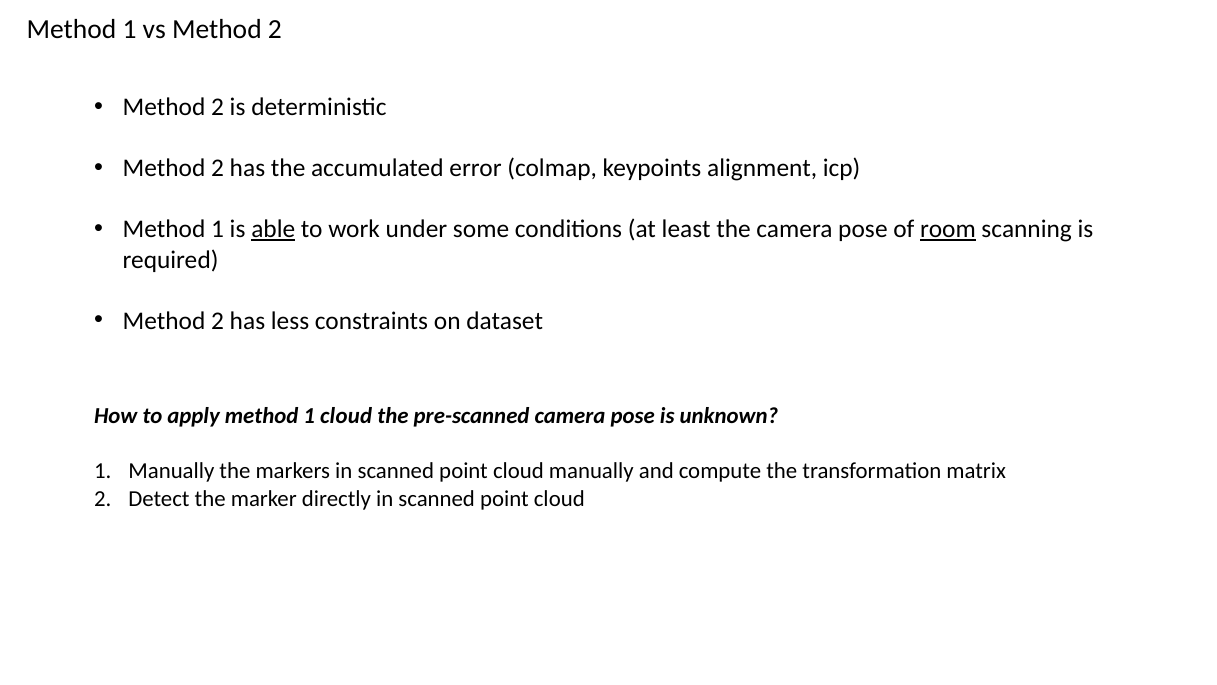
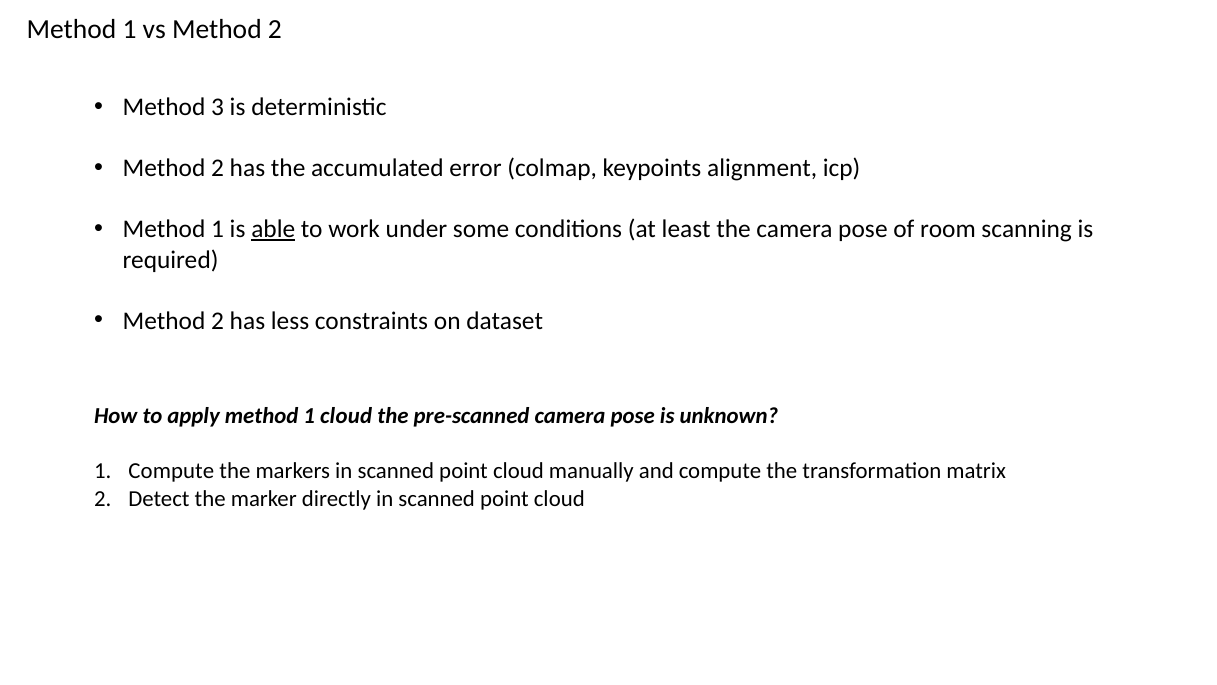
2 at (218, 107): 2 -> 3
room underline: present -> none
1 Manually: Manually -> Compute
